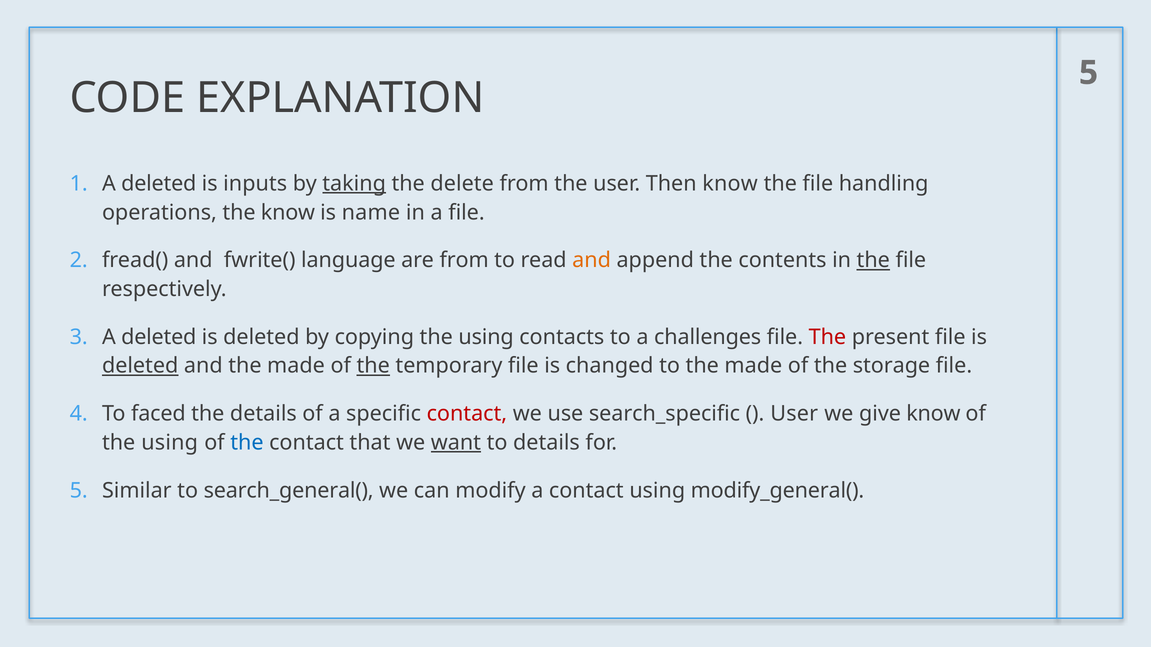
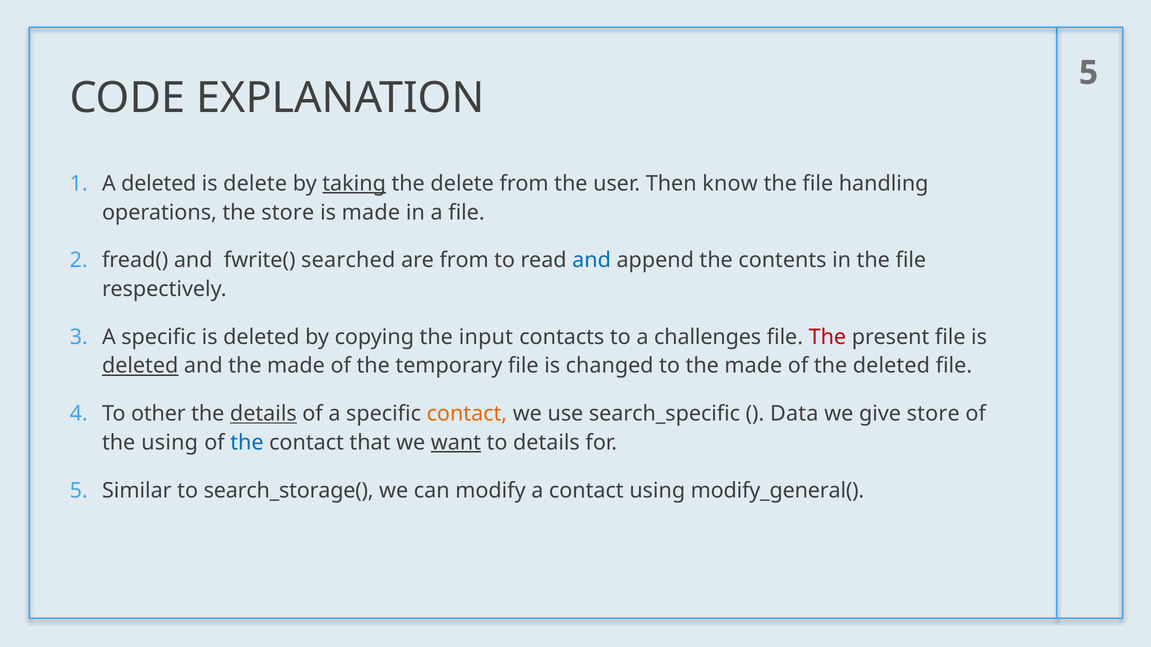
is inputs: inputs -> delete
the know: know -> store
is name: name -> made
language: language -> searched
and at (592, 261) colour: orange -> blue
the at (873, 261) underline: present -> none
deleted at (159, 337): deleted -> specific
copying the using: using -> input
the at (373, 366) underline: present -> none
the storage: storage -> deleted
faced: faced -> other
details at (263, 414) underline: none -> present
contact at (467, 414) colour: red -> orange
User at (794, 414): User -> Data
give know: know -> store
search_general(: search_general( -> search_storage(
